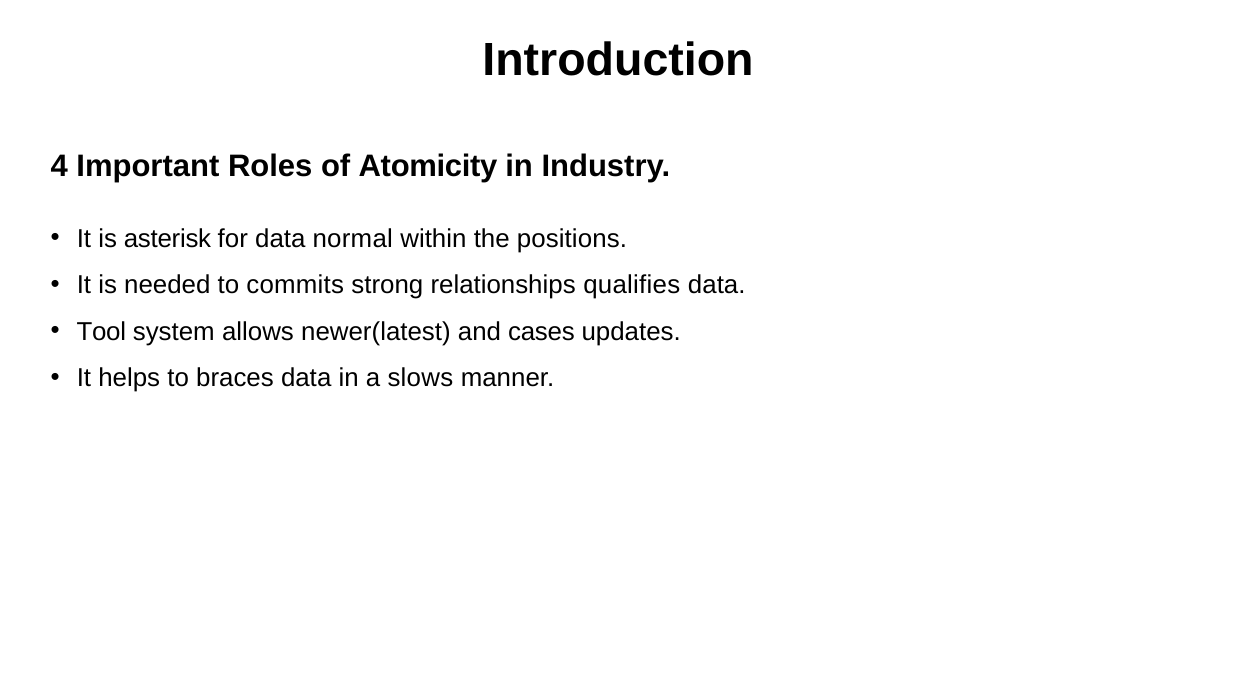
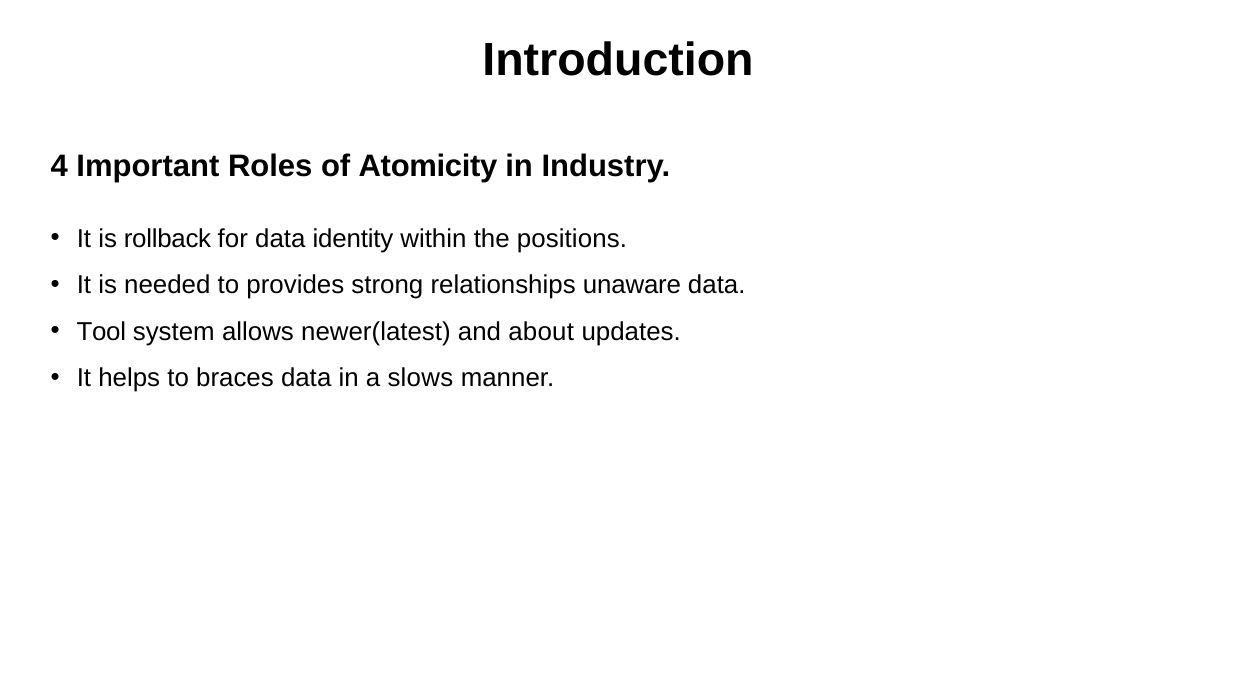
asterisk: asterisk -> rollback
normal: normal -> identity
commits: commits -> provides
qualifies: qualifies -> unaware
cases: cases -> about
